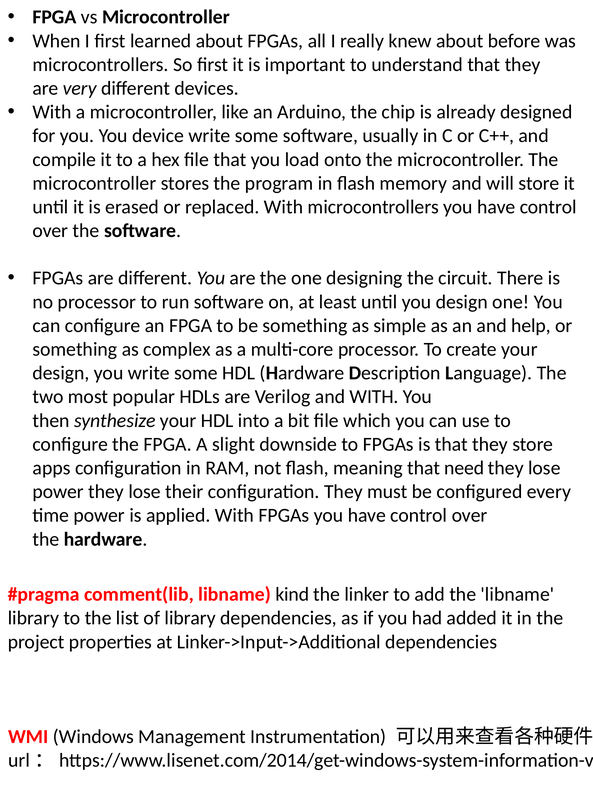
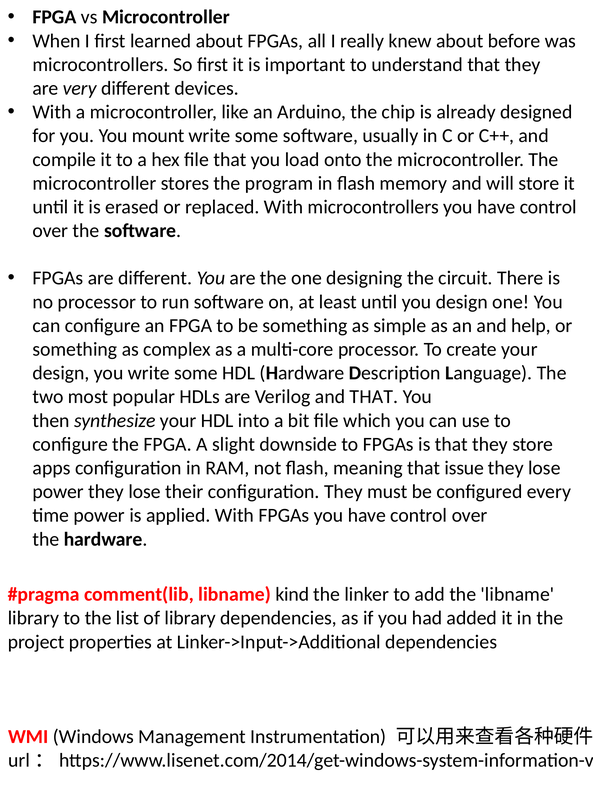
device: device -> mount
and WITH: WITH -> THAT
need: need -> issue
